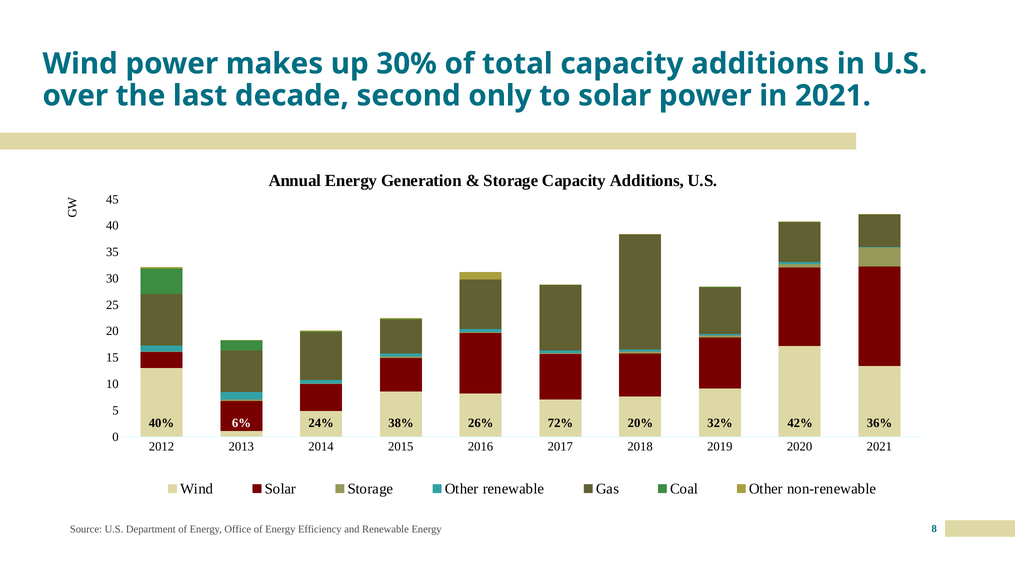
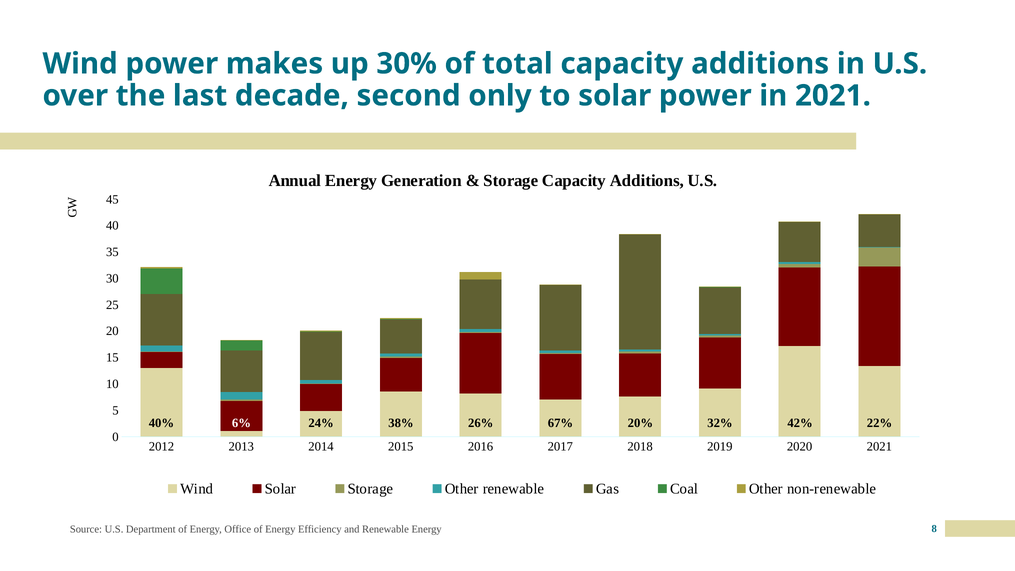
72%: 72% -> 67%
36%: 36% -> 22%
